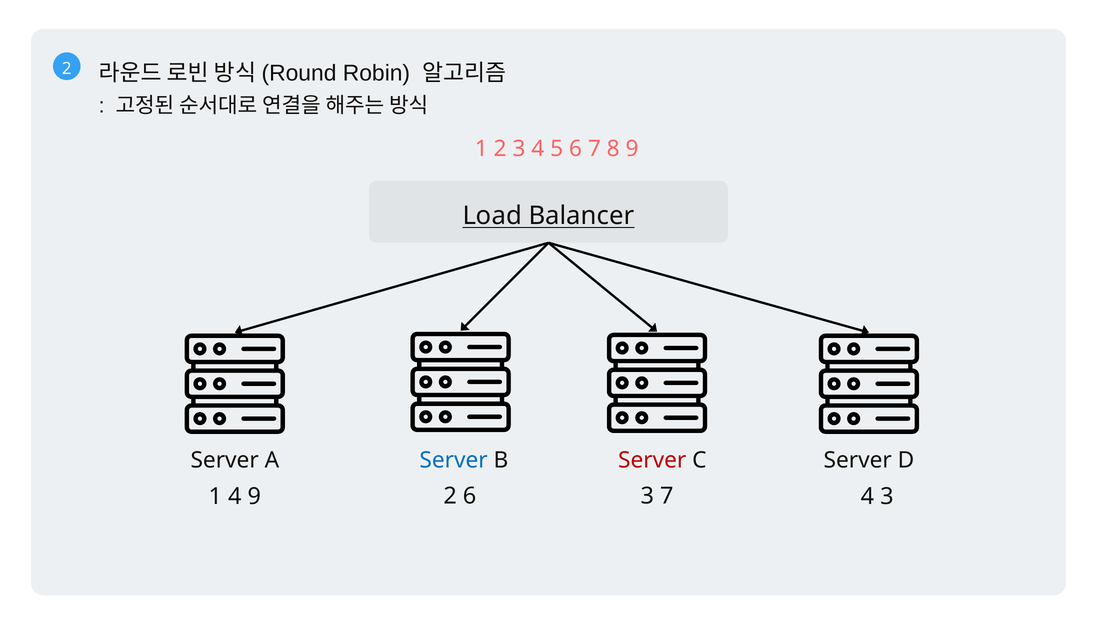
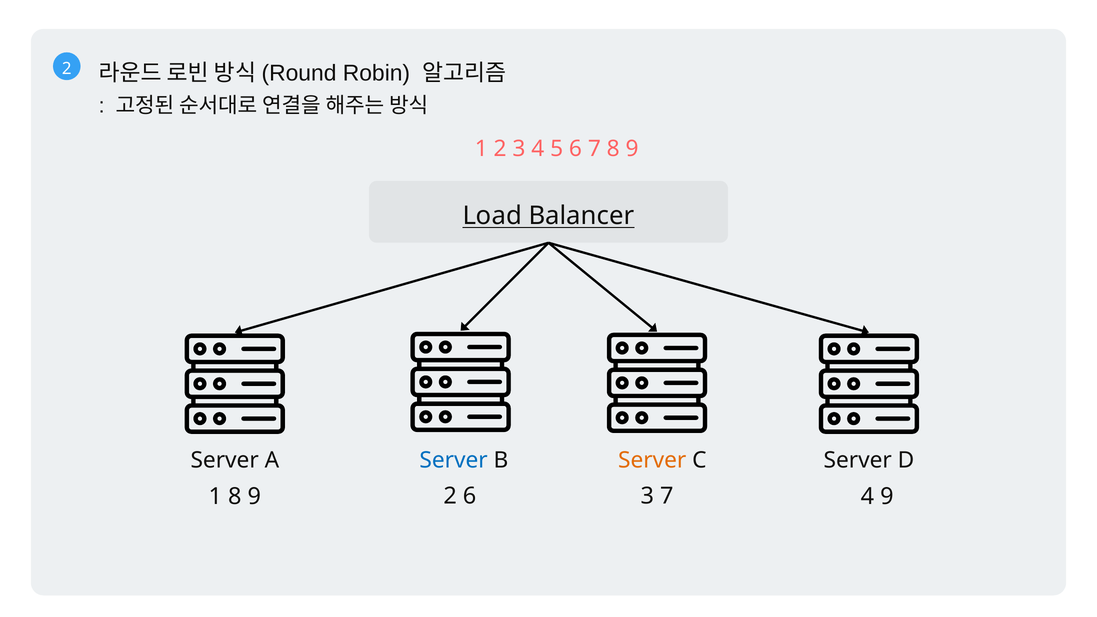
Server at (652, 460) colour: red -> orange
1 4: 4 -> 8
4 3: 3 -> 9
